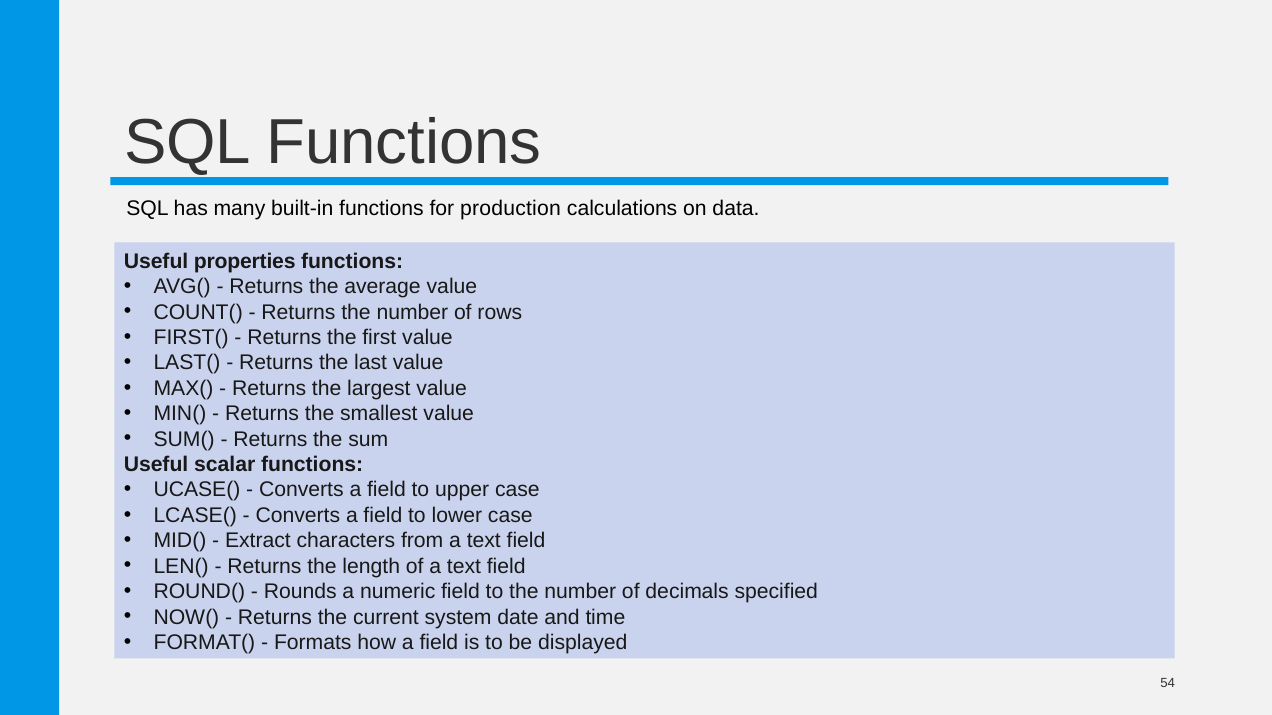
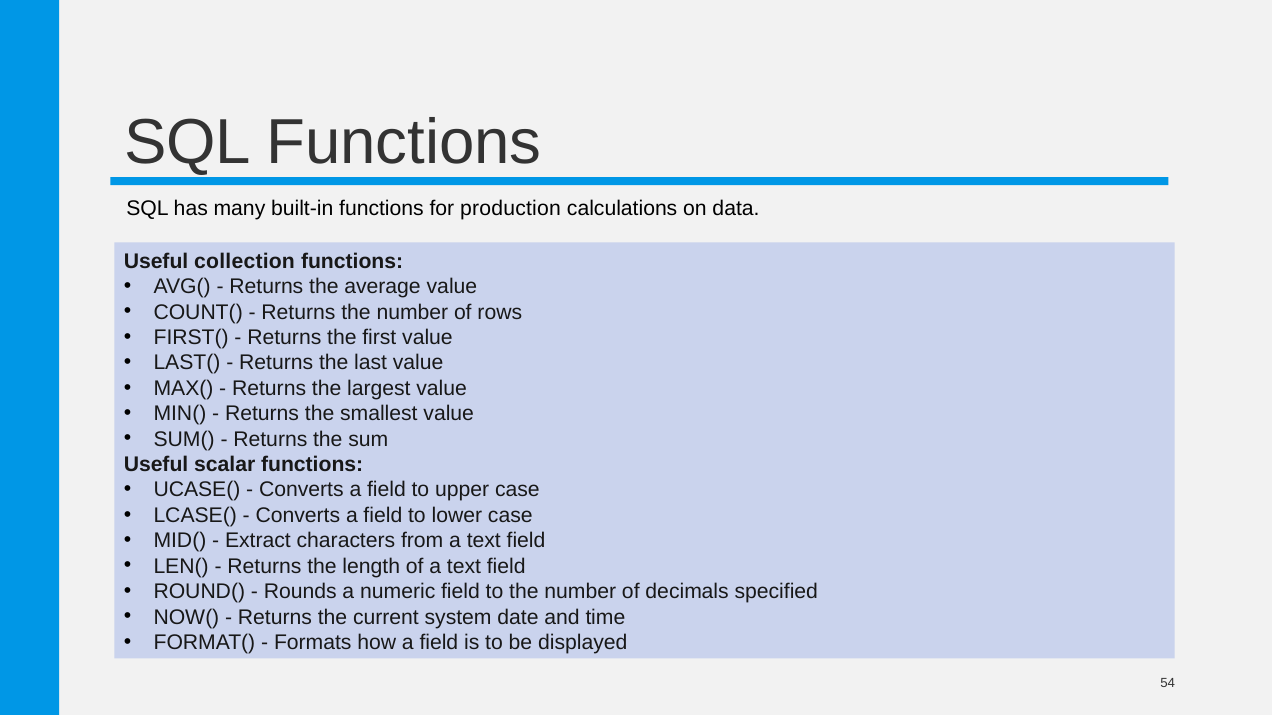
properties: properties -> collection
